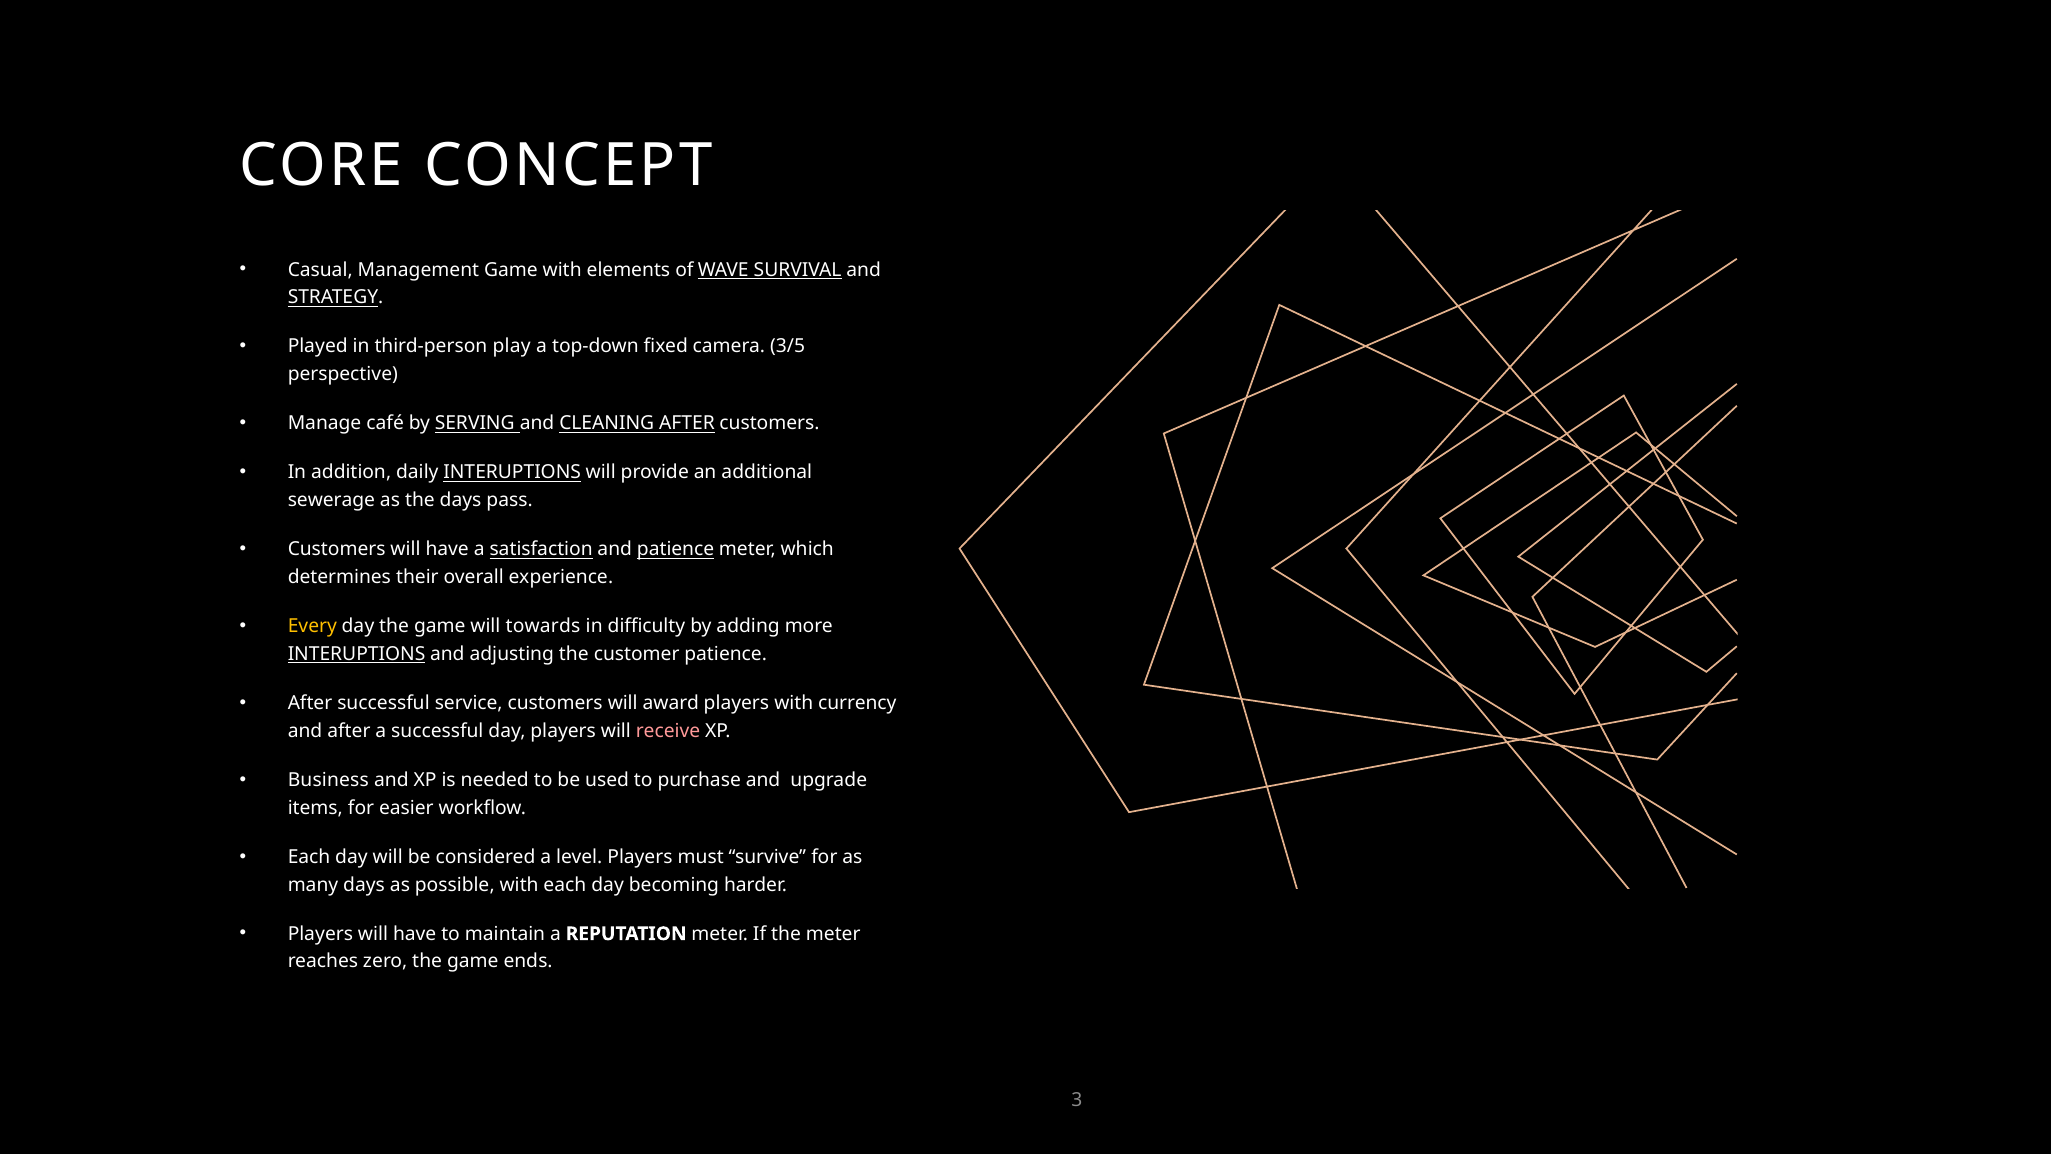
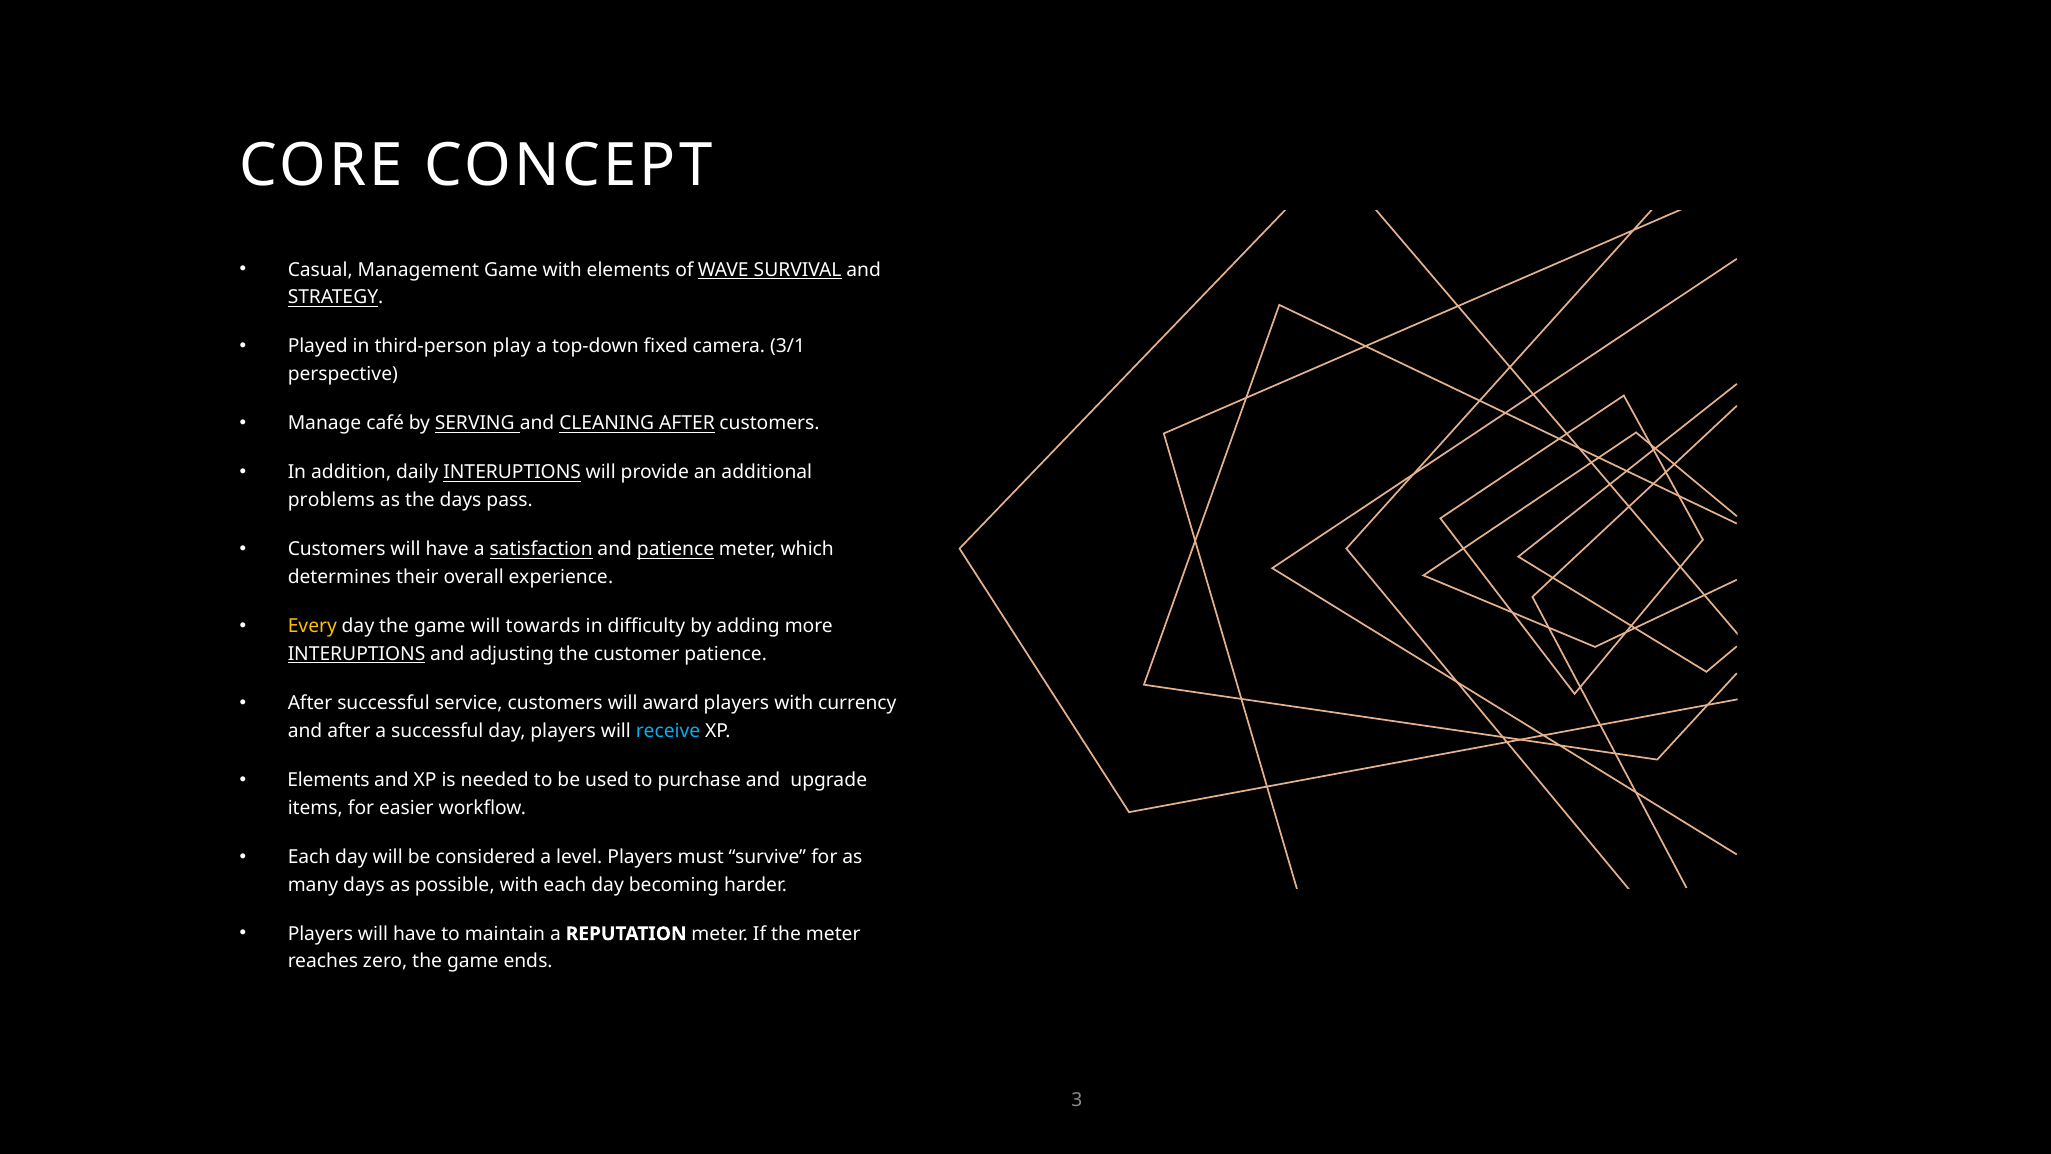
3/5: 3/5 -> 3/1
sewerage: sewerage -> problems
receive colour: pink -> light blue
Business at (328, 780): Business -> Elements
